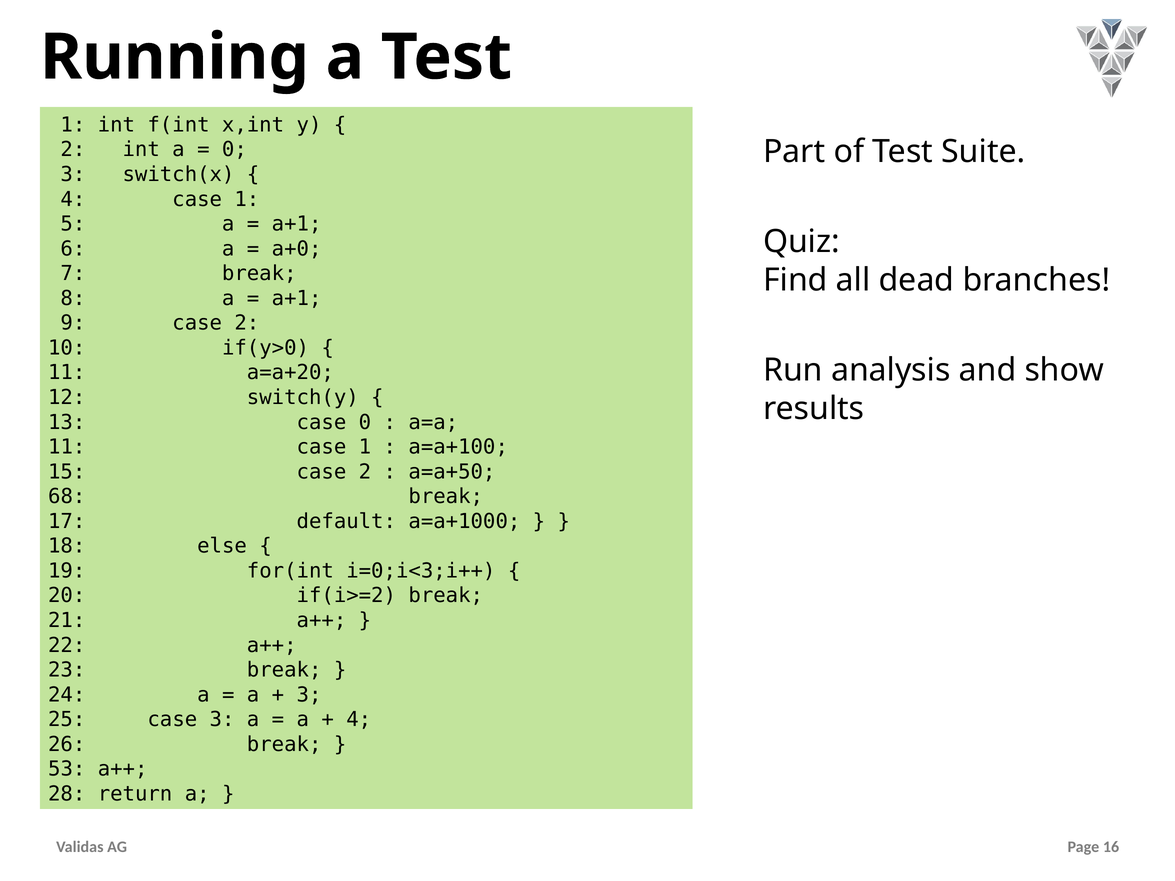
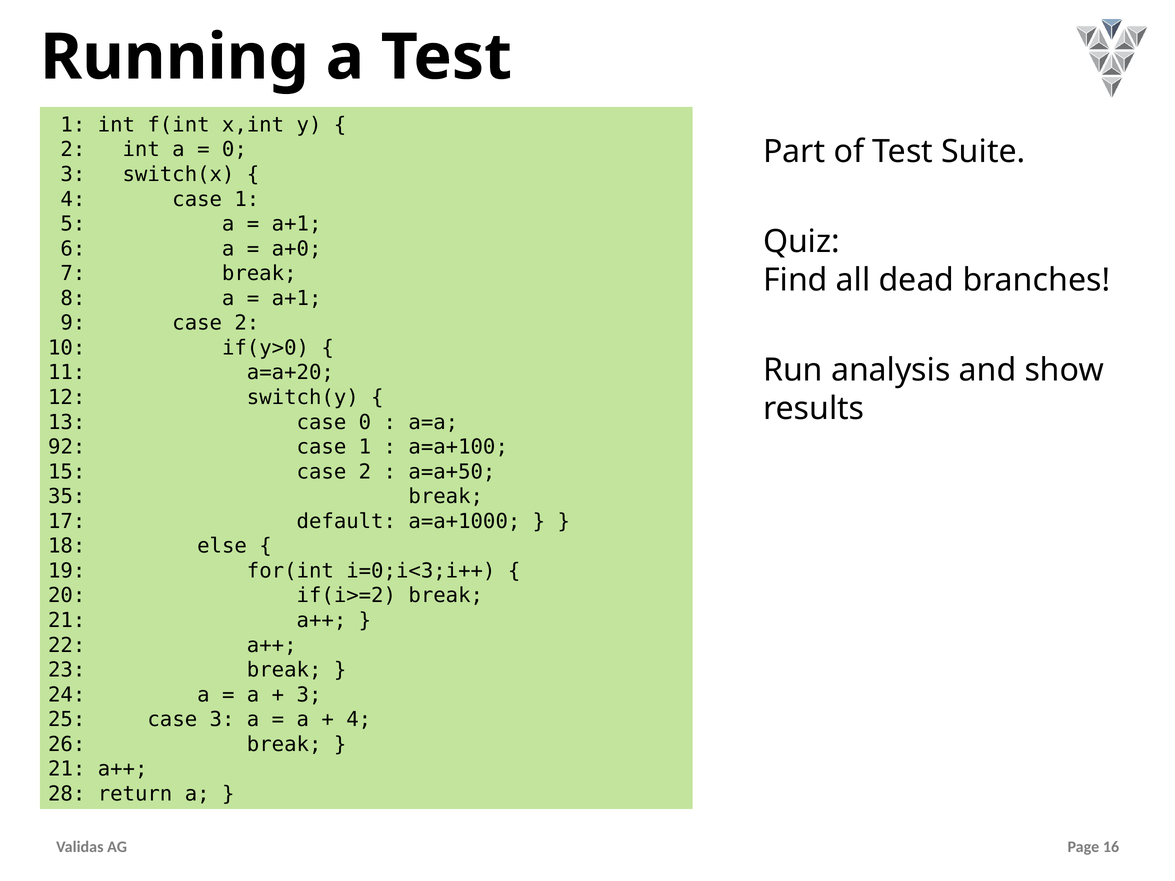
11 at (67, 447): 11 -> 92
68: 68 -> 35
53 at (67, 769): 53 -> 21
